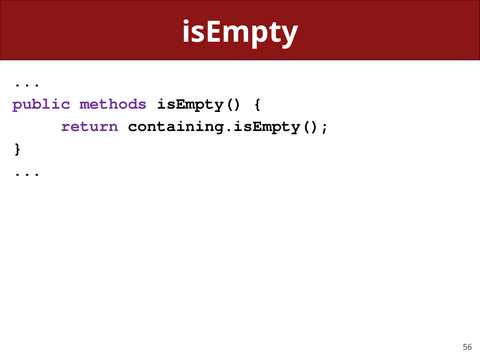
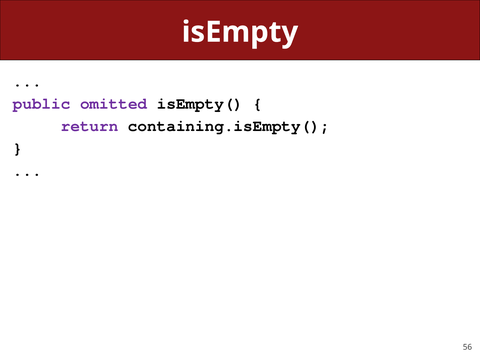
methods: methods -> omitted
